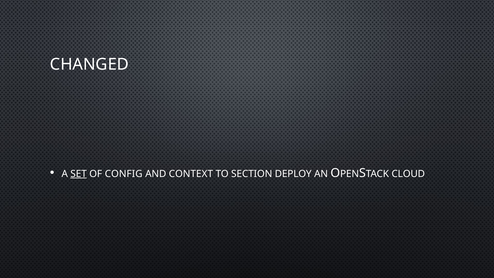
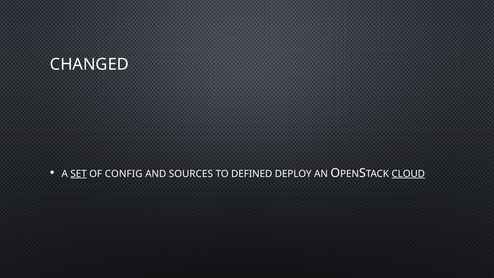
CONTEXT: CONTEXT -> SOURCES
SECTION: SECTION -> DEFINED
CLOUD underline: none -> present
